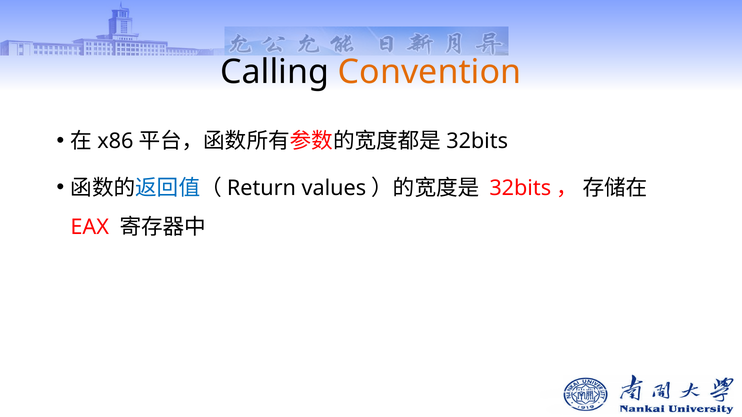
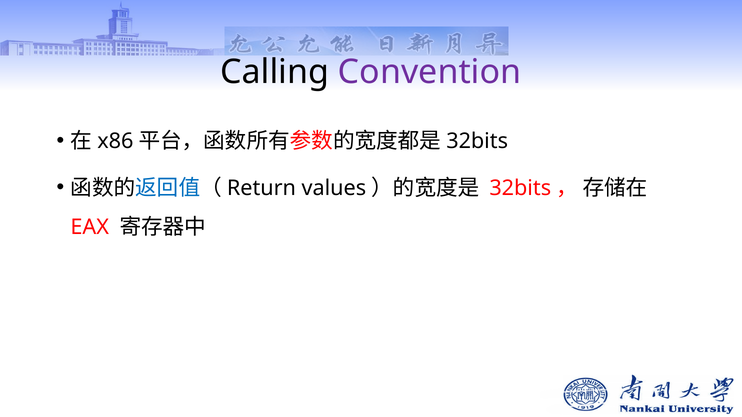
Convention colour: orange -> purple
